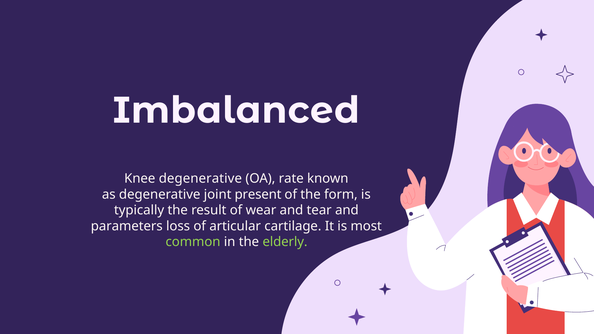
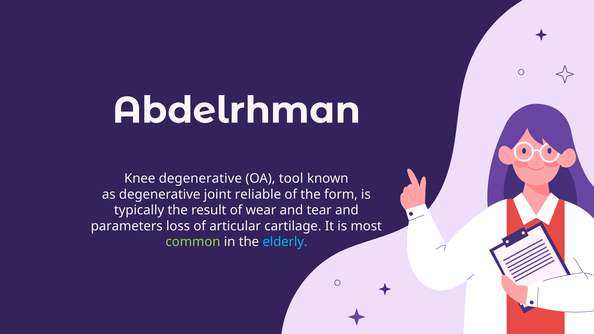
Imbalanced: Imbalanced -> Abdelrhman
rate: rate -> tool
present: present -> reliable
elderly colour: light green -> light blue
